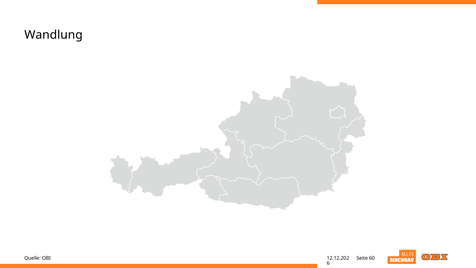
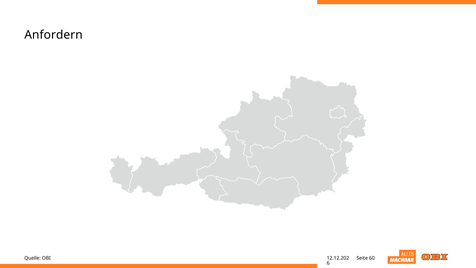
Wandlung: Wandlung -> Anfordern
